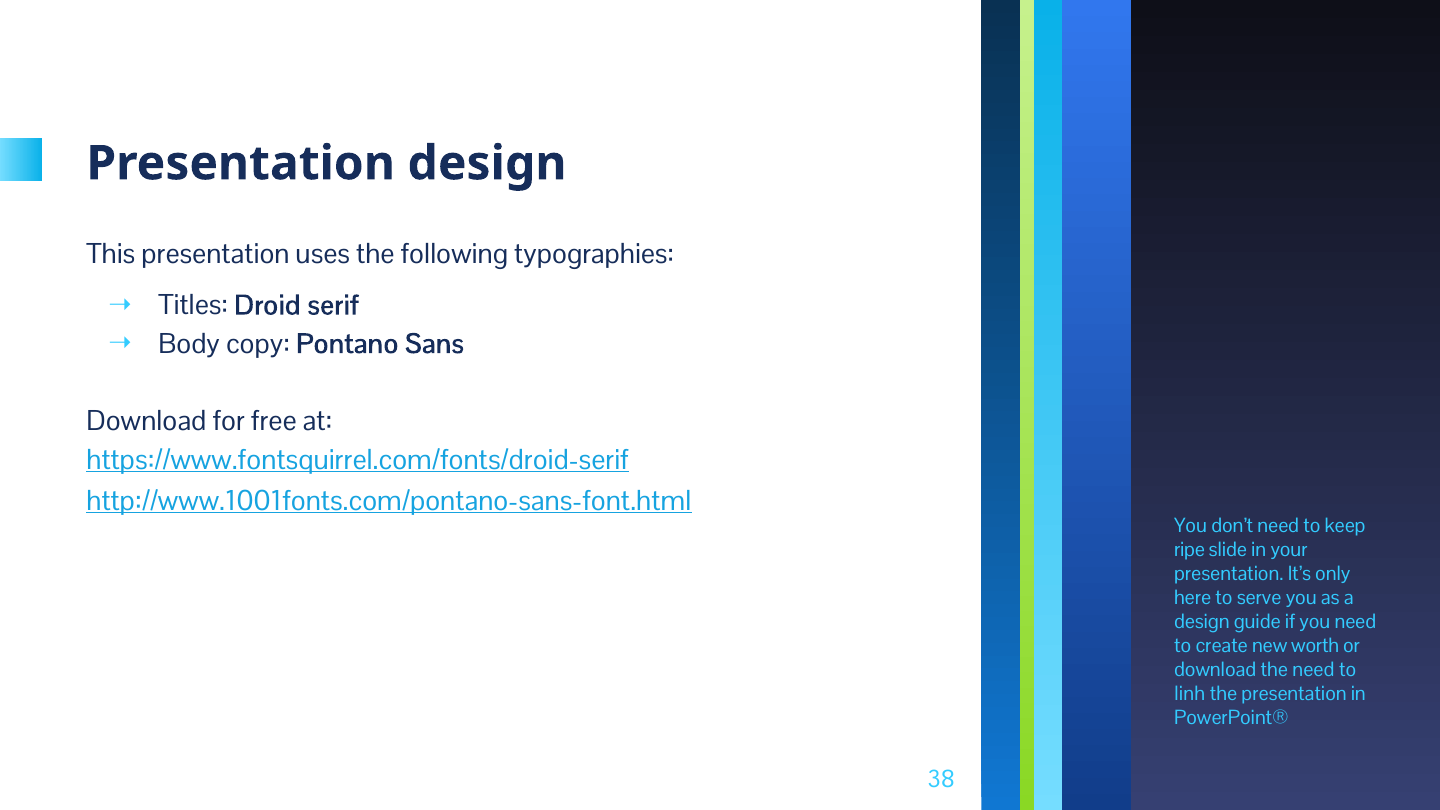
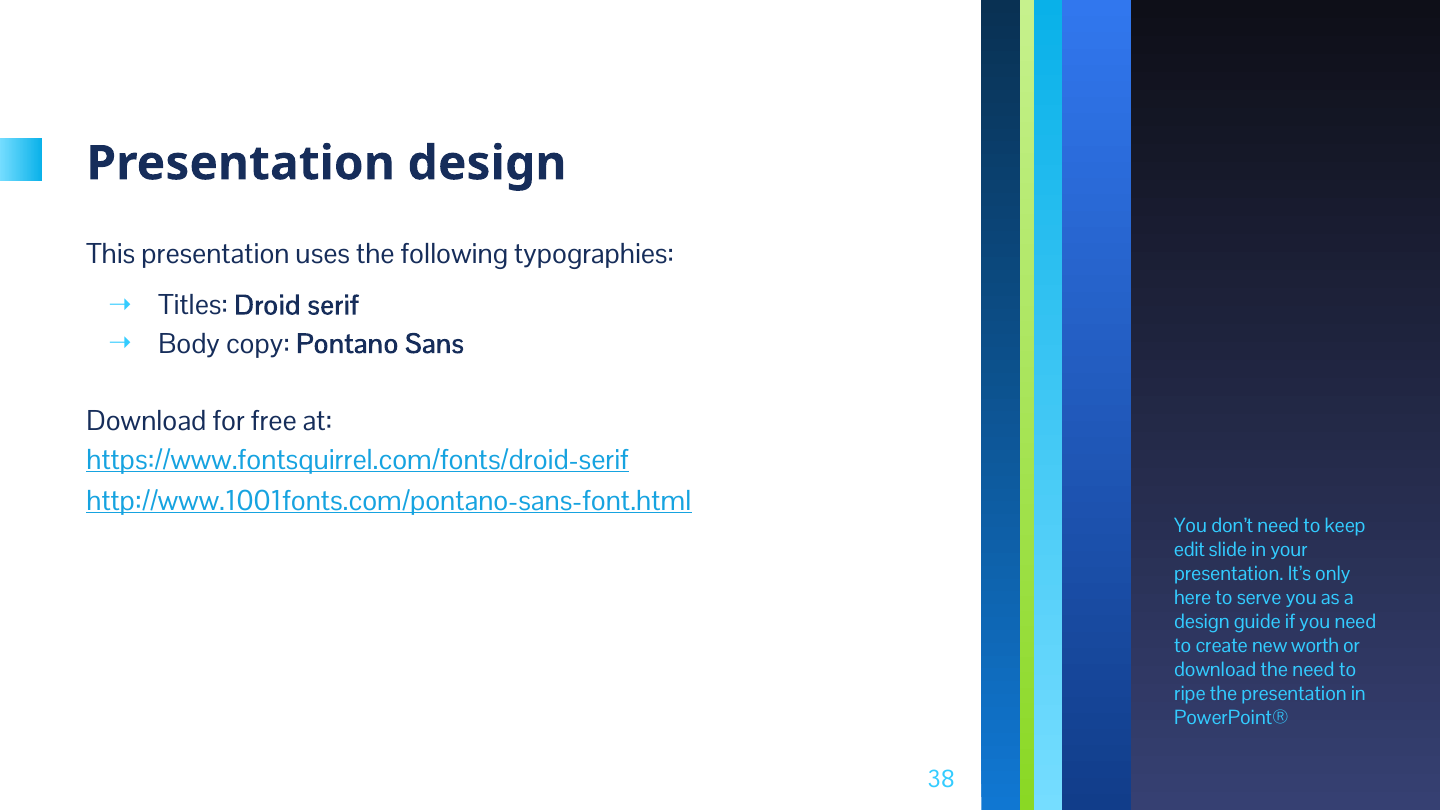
ripe: ripe -> edit
linh: linh -> ripe
